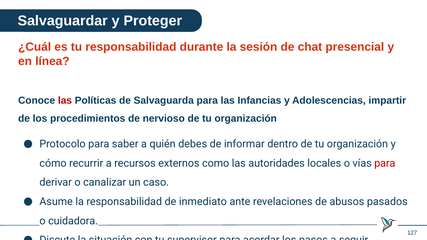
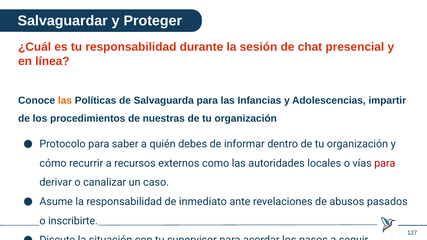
las at (65, 101) colour: red -> orange
nervioso: nervioso -> nuestras
cuidadora: cuidadora -> inscribirte
